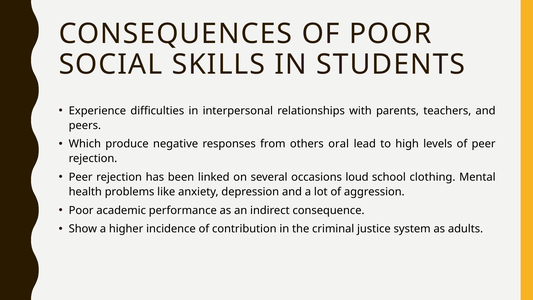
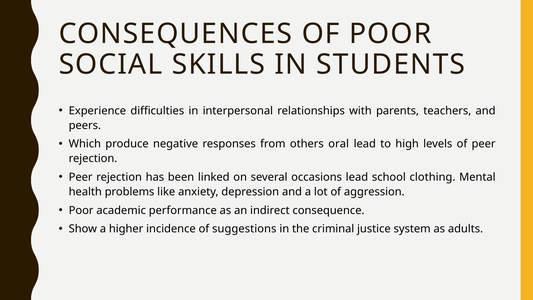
occasions loud: loud -> lead
contribution: contribution -> suggestions
